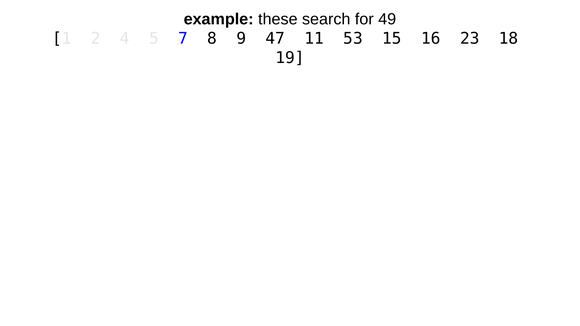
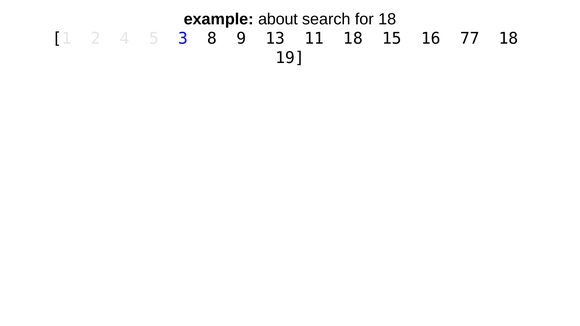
these: these -> about
for 49: 49 -> 18
7: 7 -> 3
47: 47 -> 13
11 53: 53 -> 18
23: 23 -> 77
